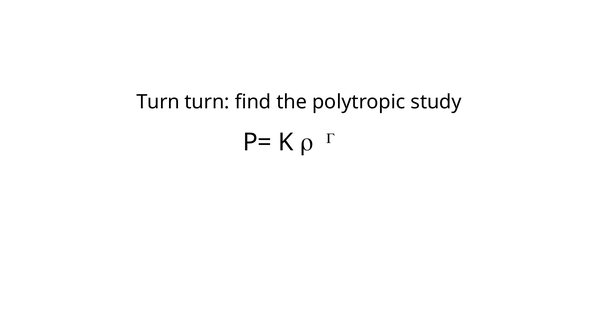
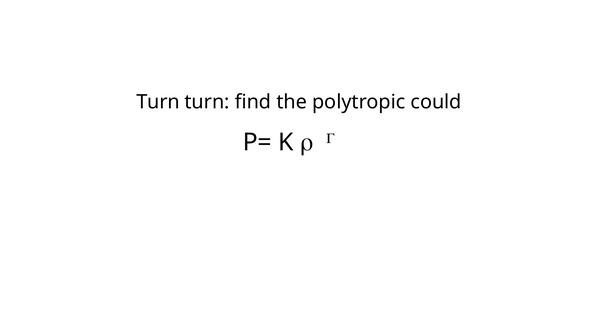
study: study -> could
